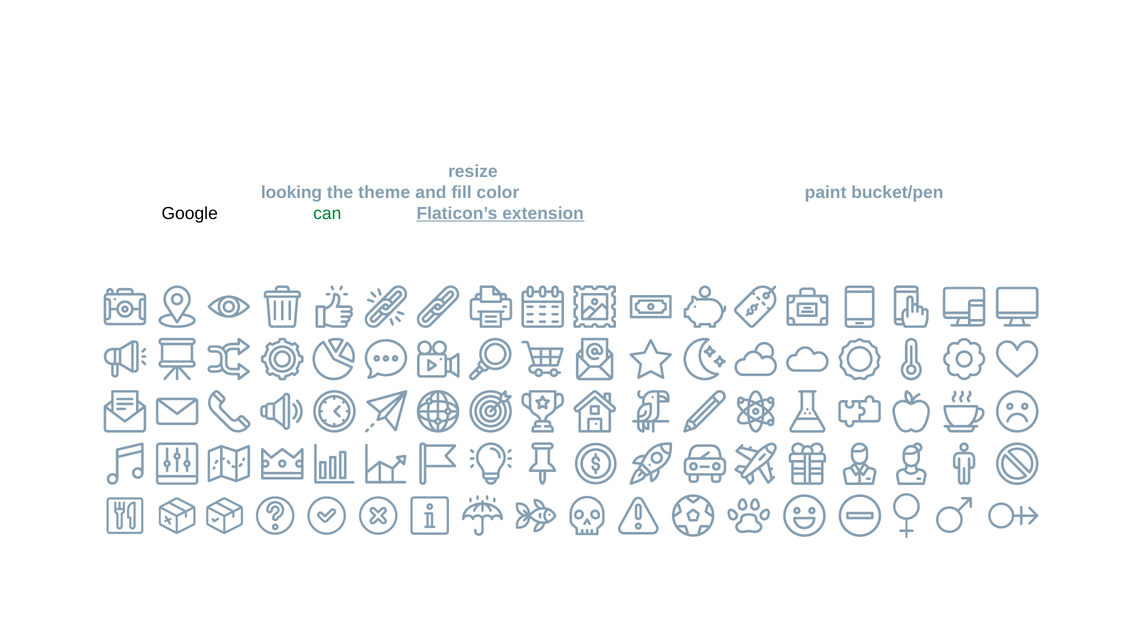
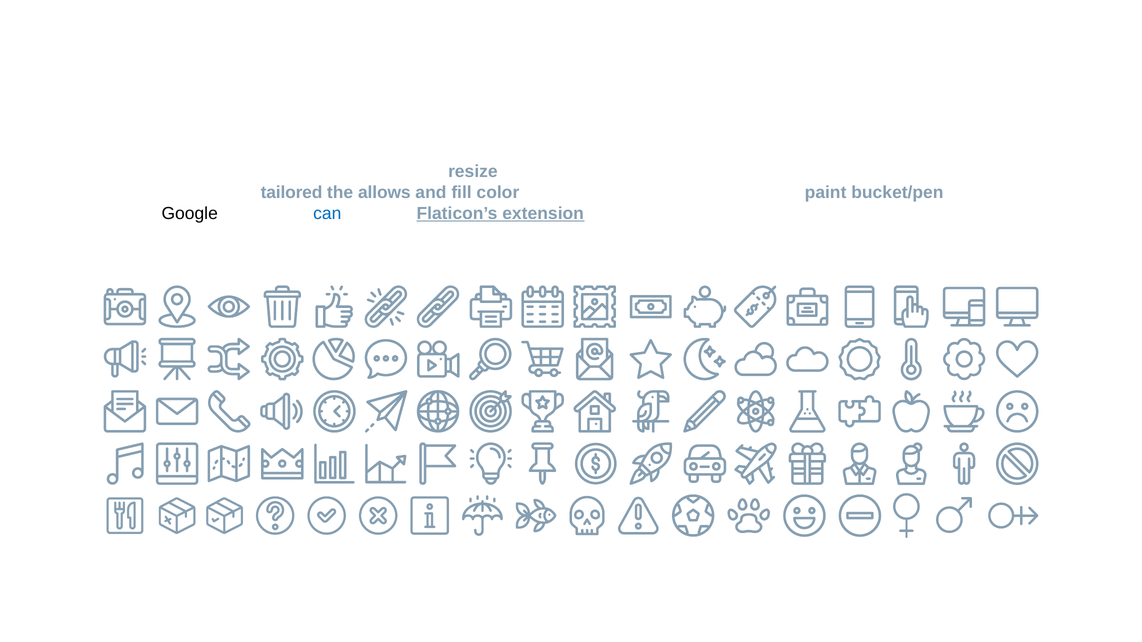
looking: looking -> tailored
theme: theme -> allows
can at (327, 213) colour: green -> blue
